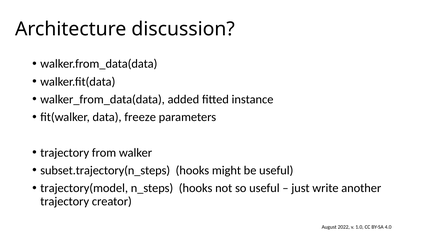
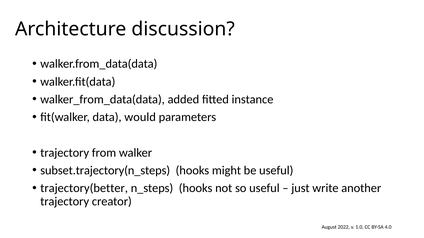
freeze: freeze -> would
trajectory(model: trajectory(model -> trajectory(better
